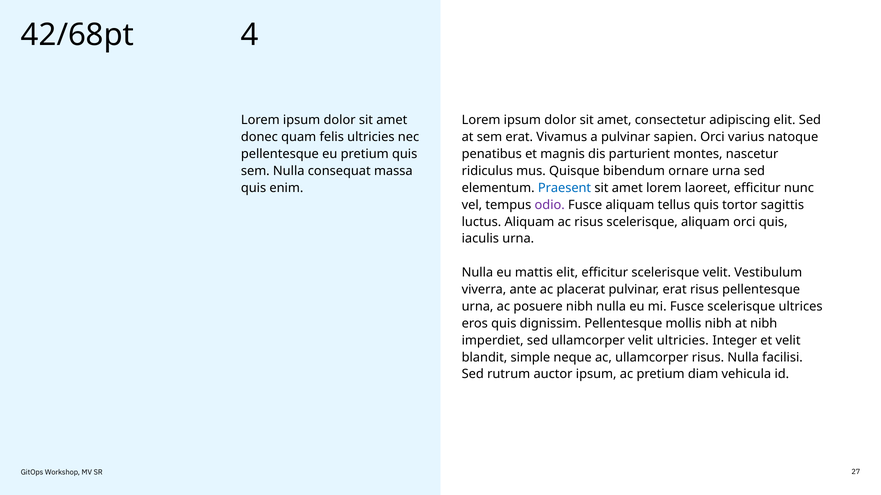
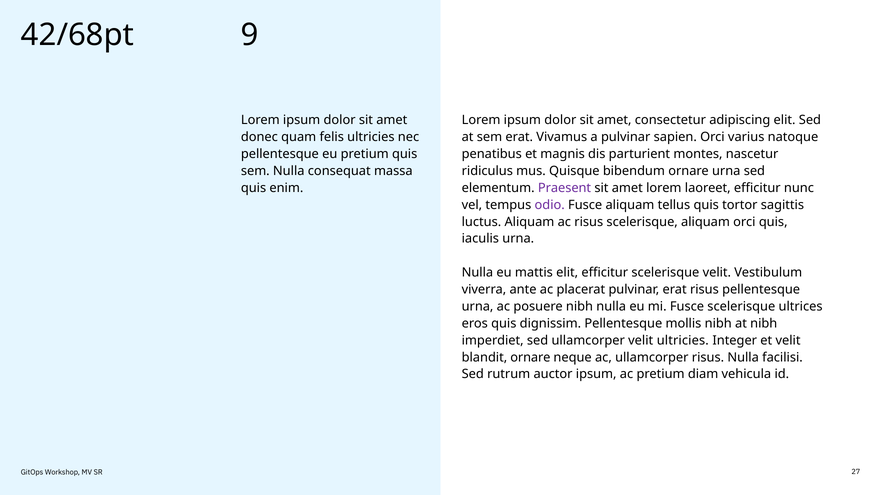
4: 4 -> 9
Praesent colour: blue -> purple
blandit simple: simple -> ornare
